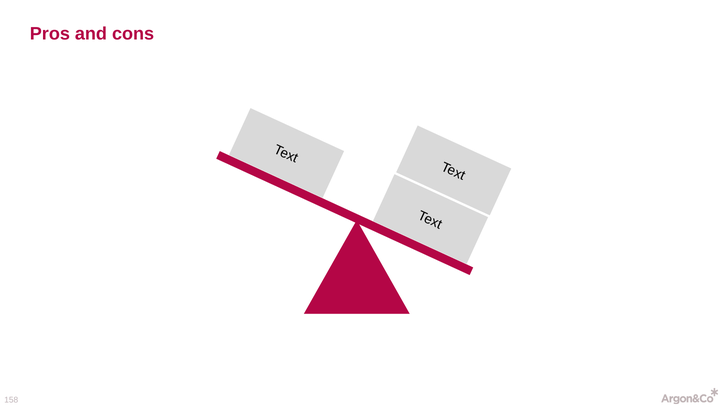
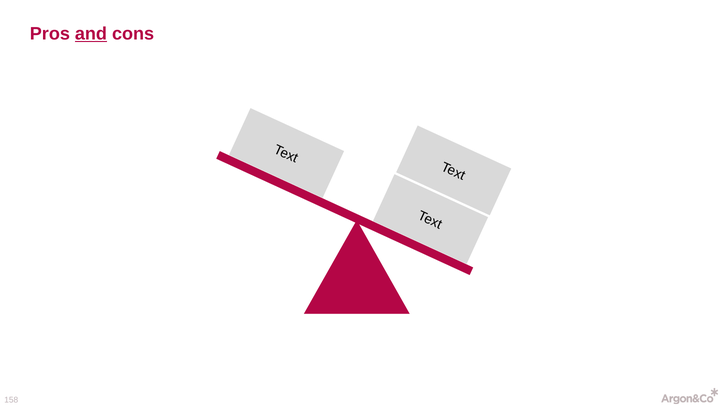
and underline: none -> present
